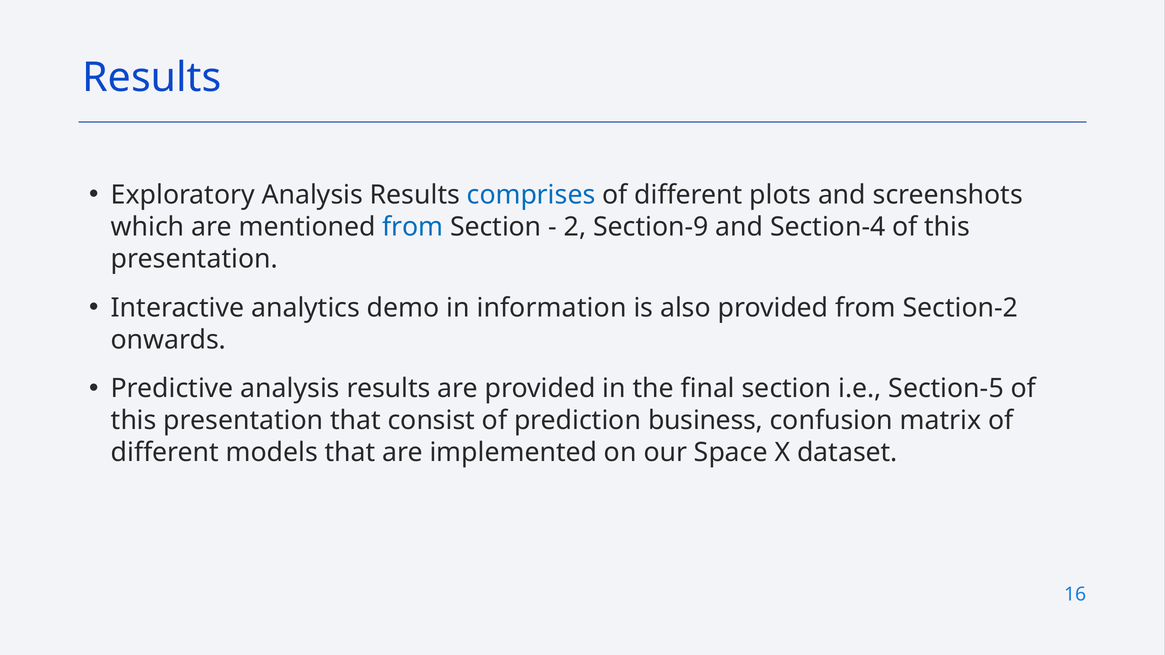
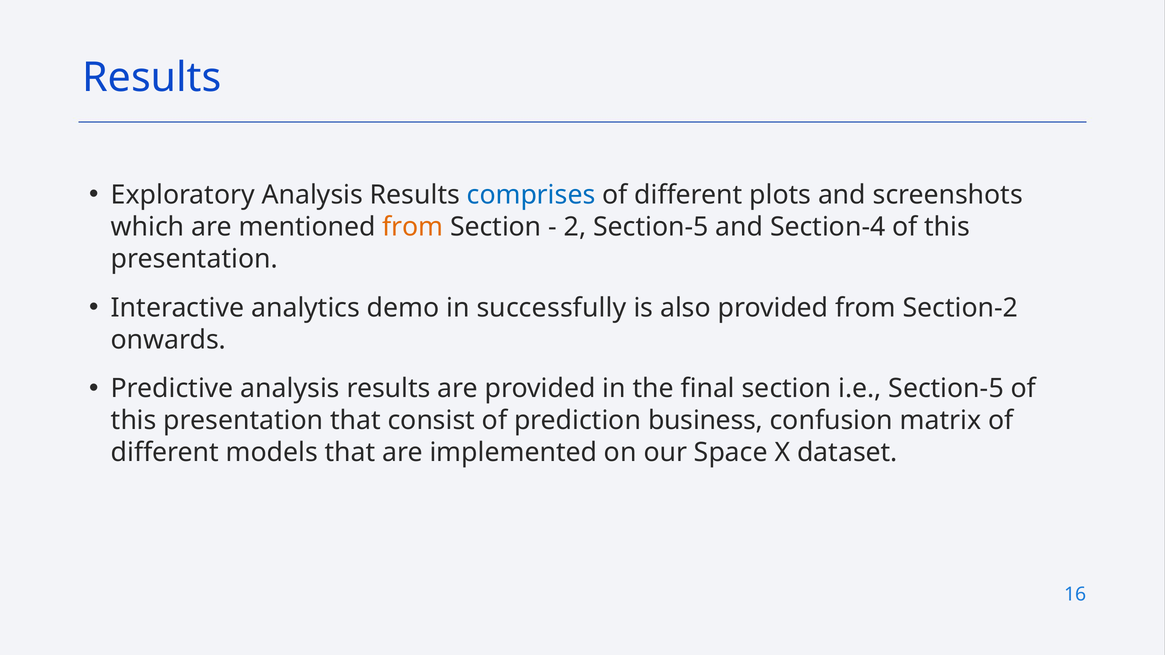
from at (413, 227) colour: blue -> orange
2 Section-9: Section-9 -> Section-5
information: information -> successfully
